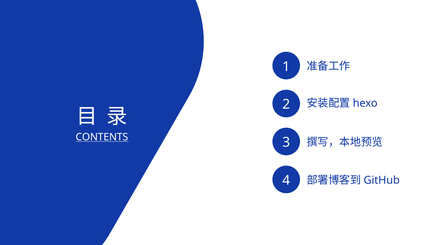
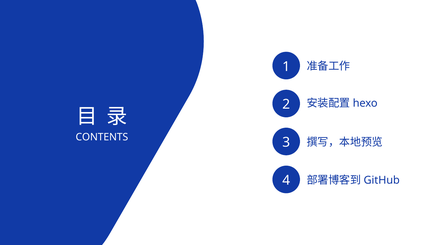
CONTENTS underline: present -> none
